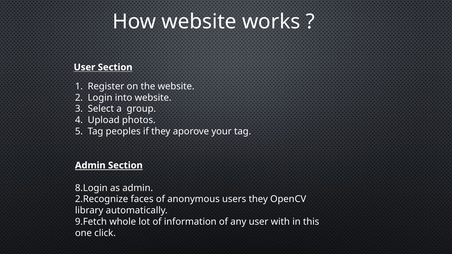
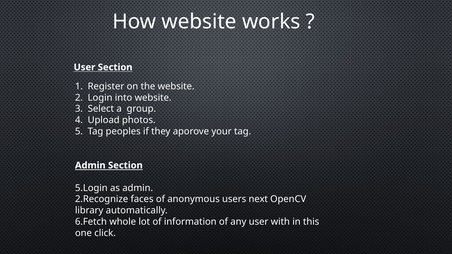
8.Login: 8.Login -> 5.Login
users they: they -> next
9.Fetch: 9.Fetch -> 6.Fetch
